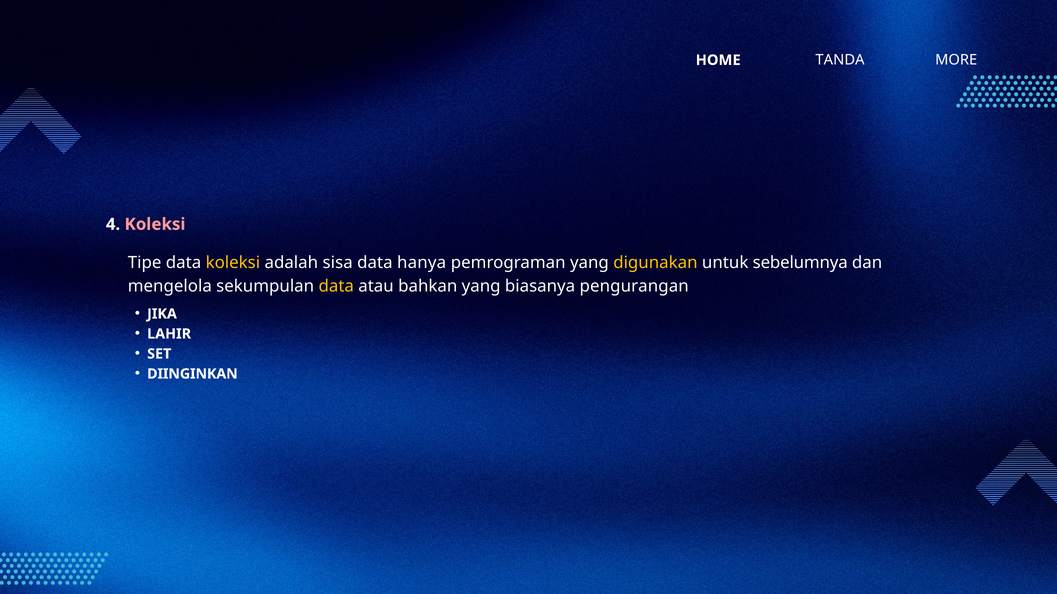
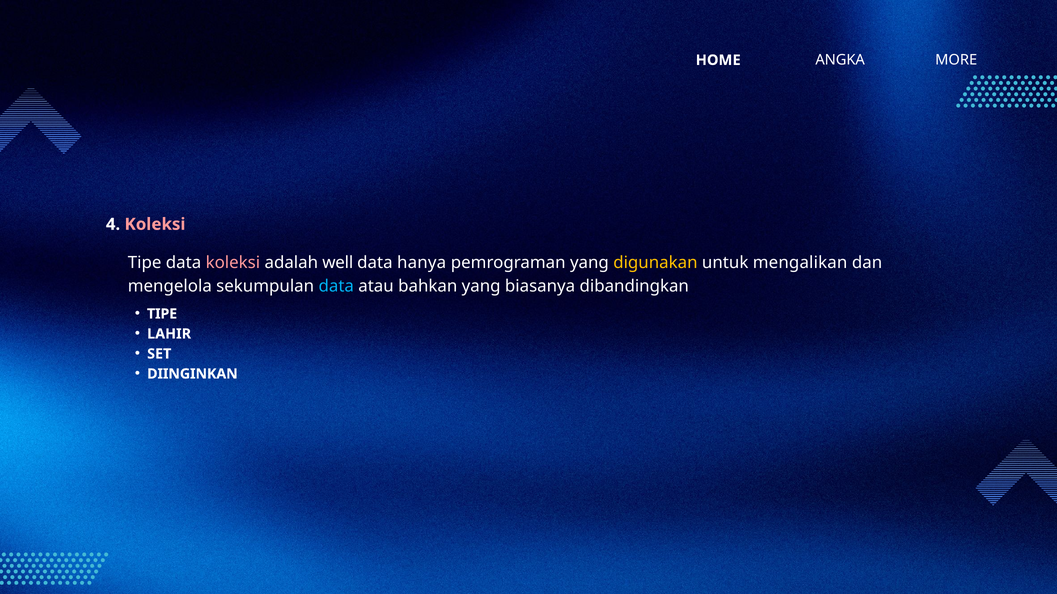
TANDA: TANDA -> ANGKA
koleksi at (233, 263) colour: yellow -> pink
sisa: sisa -> well
sebelumnya: sebelumnya -> mengalikan
data at (336, 287) colour: yellow -> light blue
pengurangan: pengurangan -> dibandingkan
JIKA at (162, 314): JIKA -> TIPE
